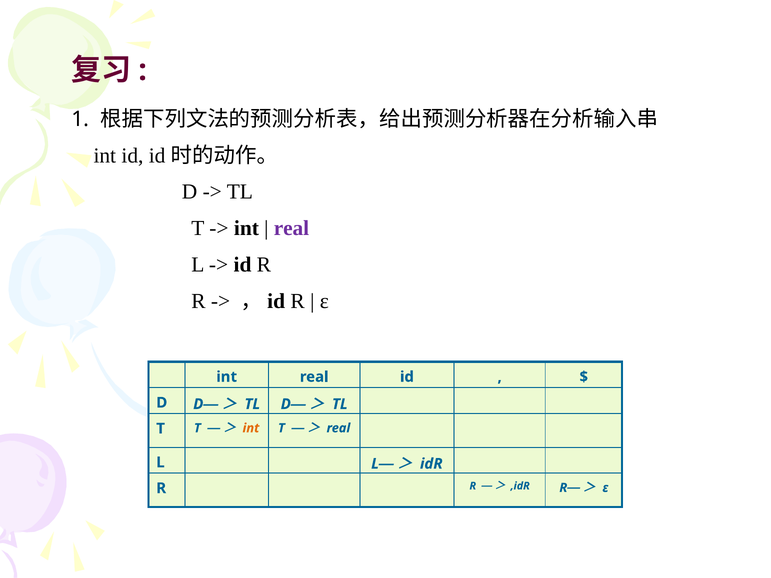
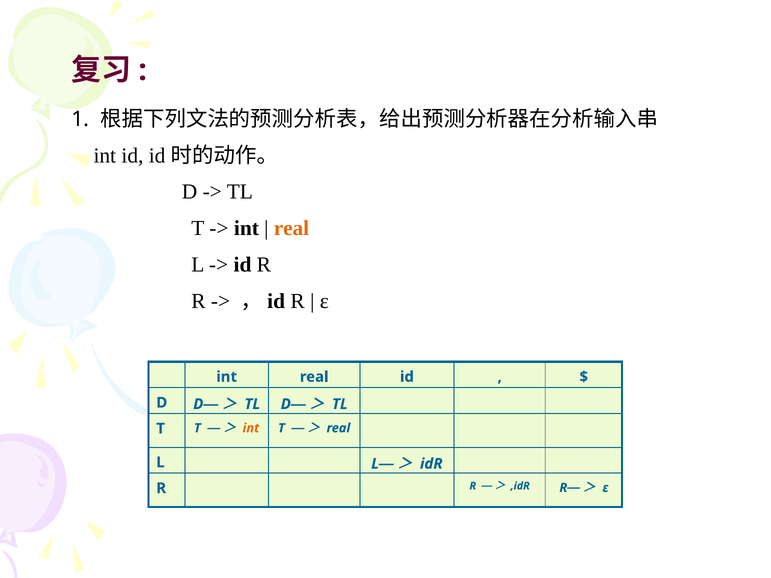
real at (291, 228) colour: purple -> orange
